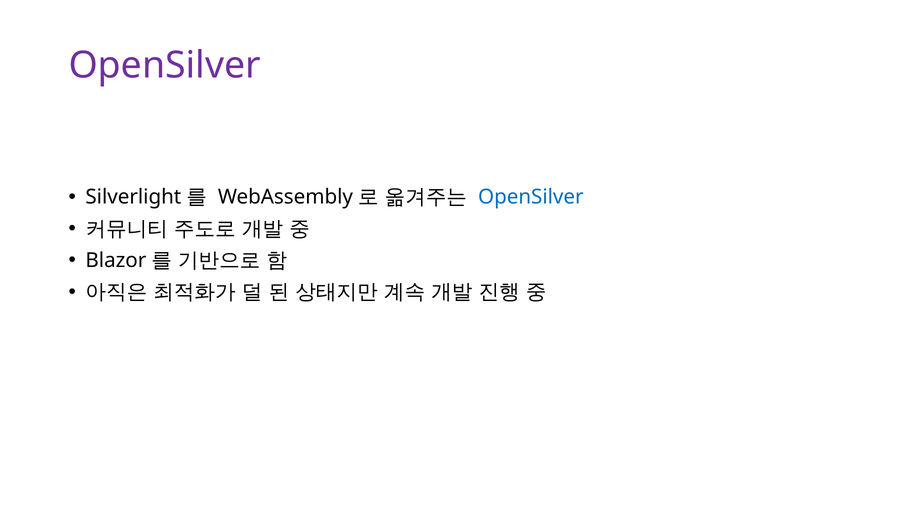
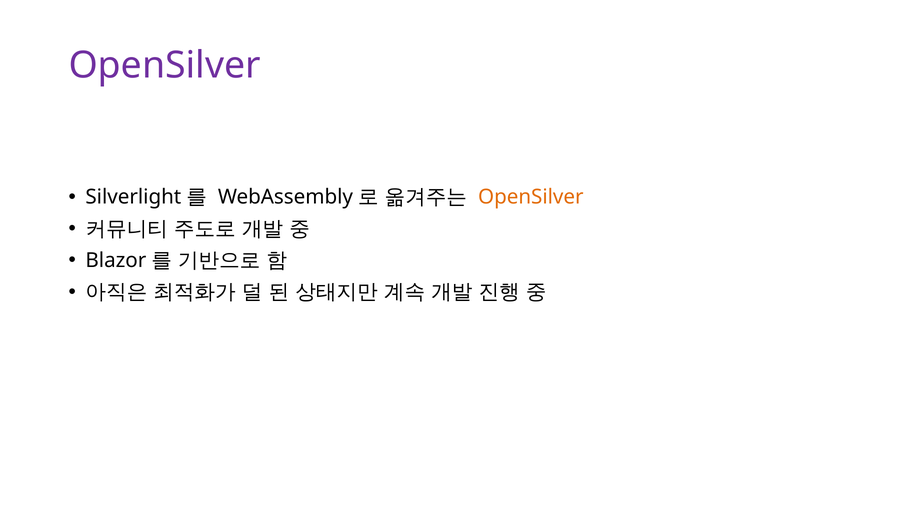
OpenSilver at (531, 197) colour: blue -> orange
